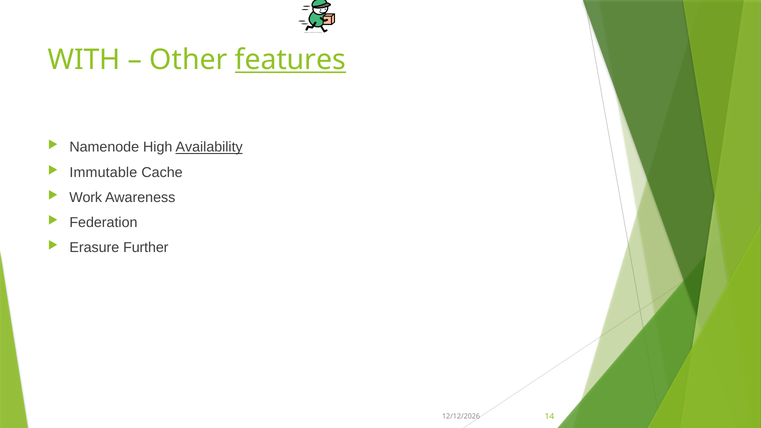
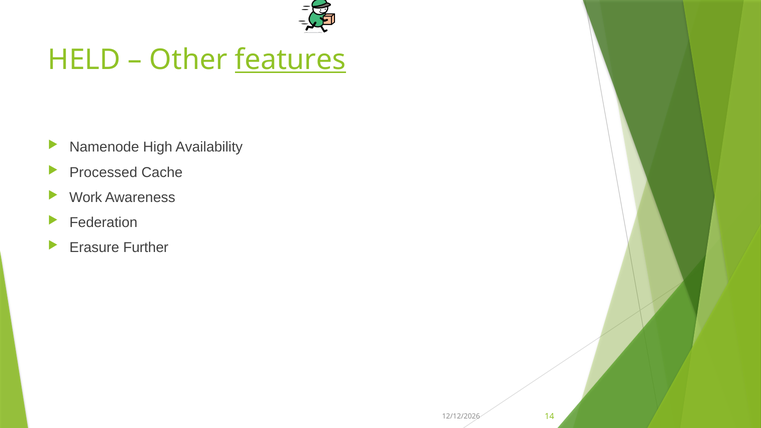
WITH: WITH -> HELD
Availability underline: present -> none
Immutable: Immutable -> Processed
